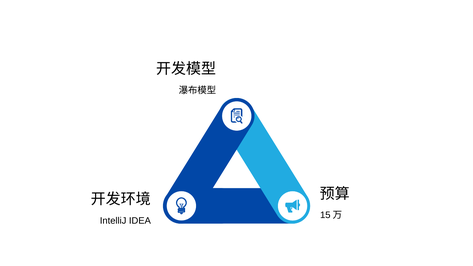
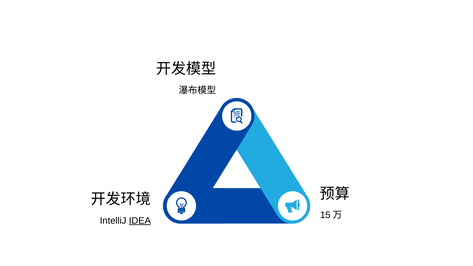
IDEA underline: none -> present
